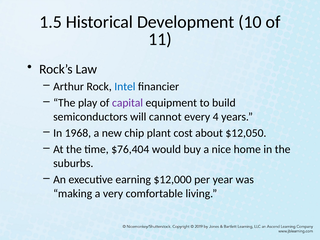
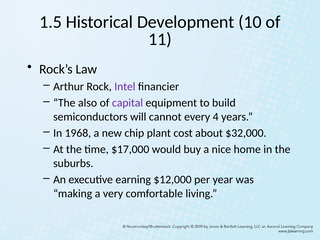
Intel colour: blue -> purple
play: play -> also
$12,050: $12,050 -> $32,000
$76,404: $76,404 -> $17,000
